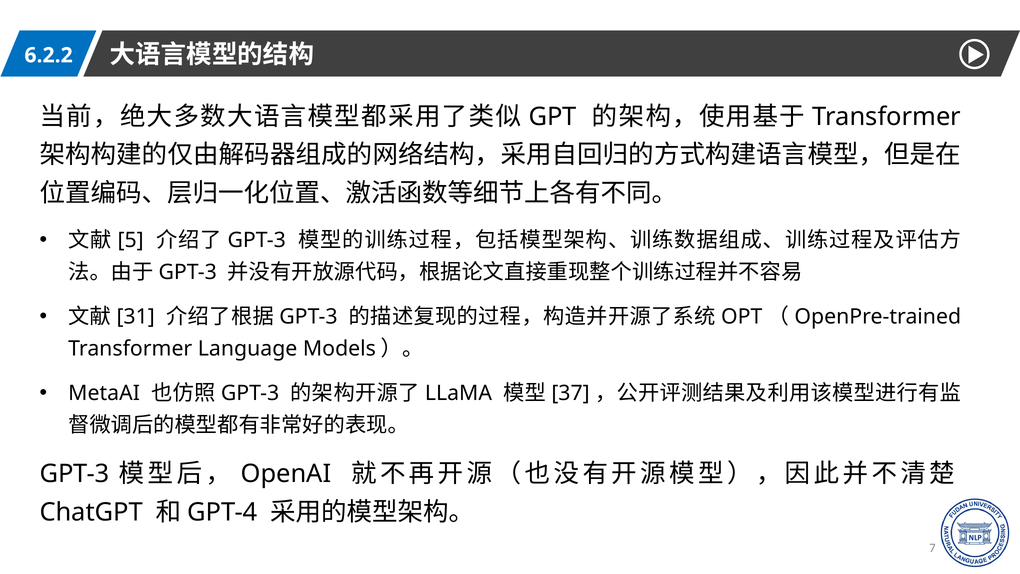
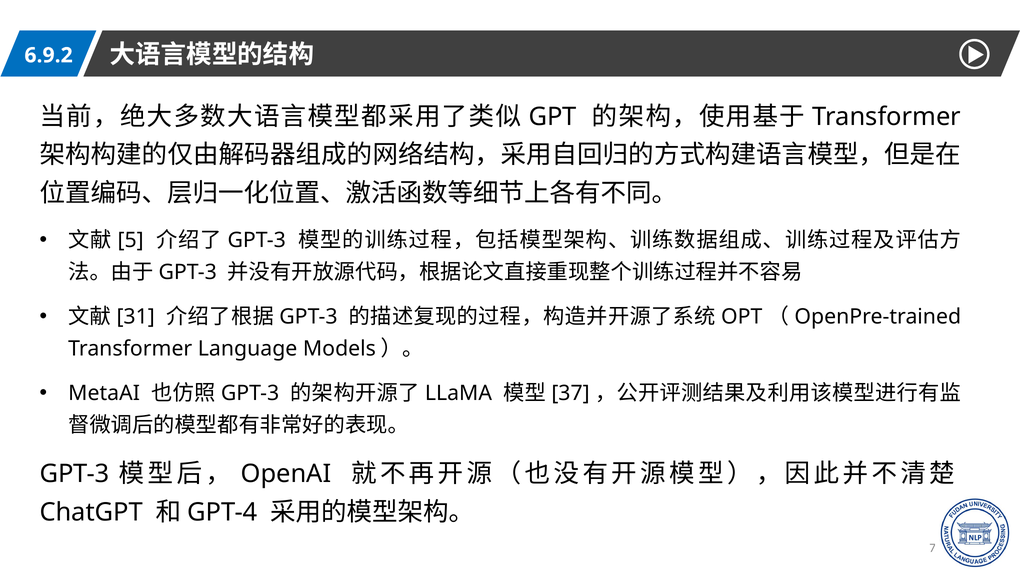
6.2.2: 6.2.2 -> 6.9.2
